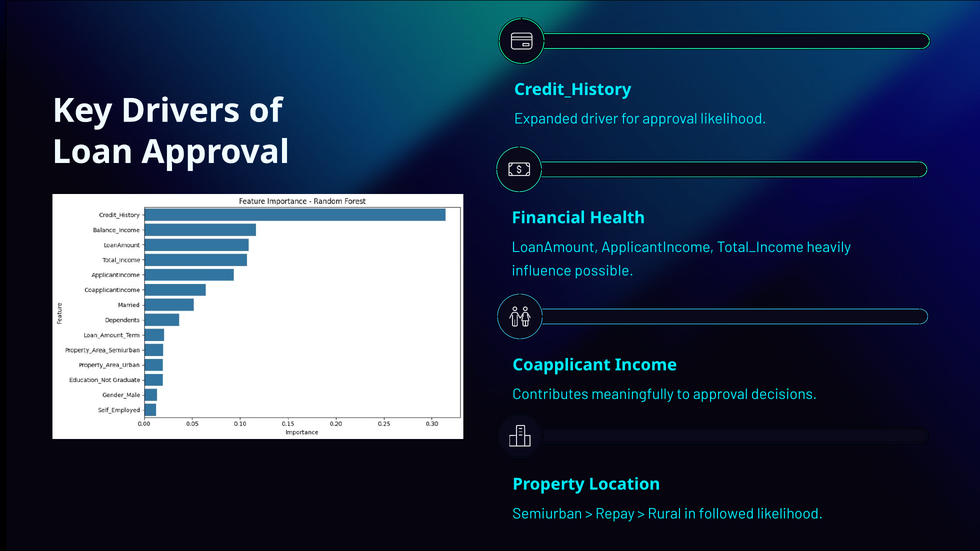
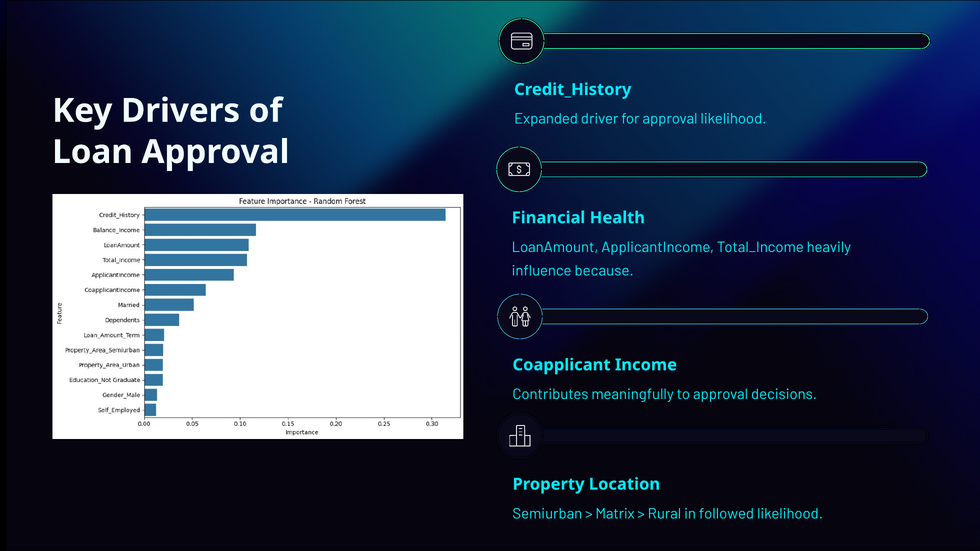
possible: possible -> because
Repay: Repay -> Matrix
